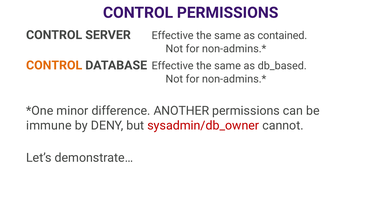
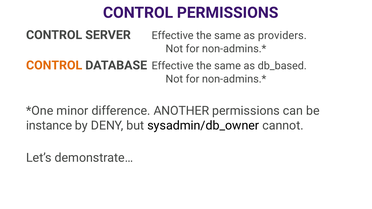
contained: contained -> providers
immune: immune -> instance
sysadmin/db_owner colour: red -> black
